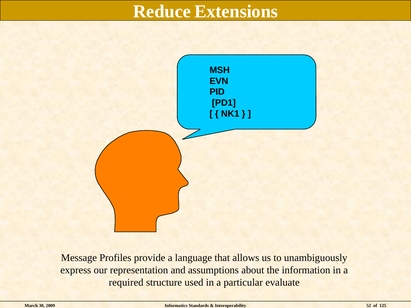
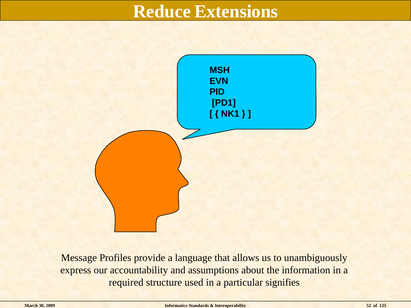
representation: representation -> accountability
evaluate: evaluate -> signifies
